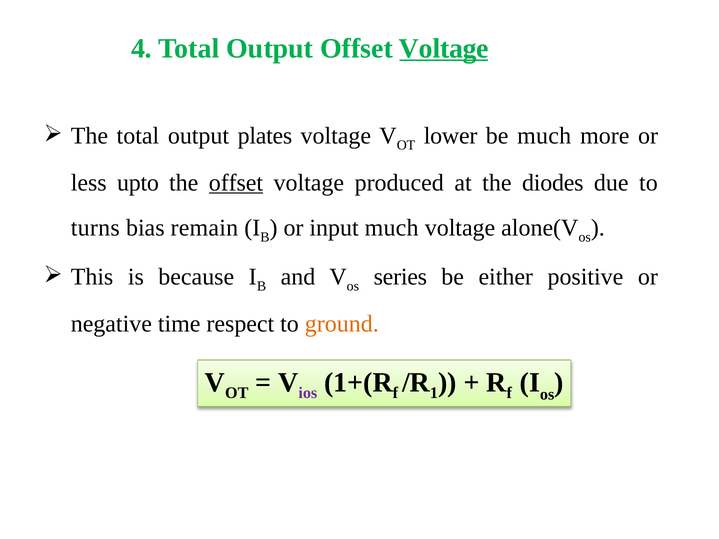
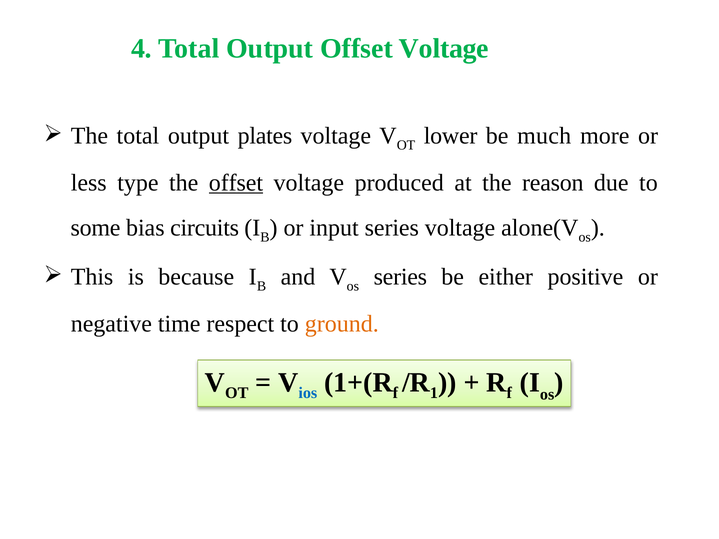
Voltage at (444, 48) underline: present -> none
upto: upto -> type
diodes: diodes -> reason
turns: turns -> some
remain: remain -> circuits
input much: much -> series
ios colour: purple -> blue
